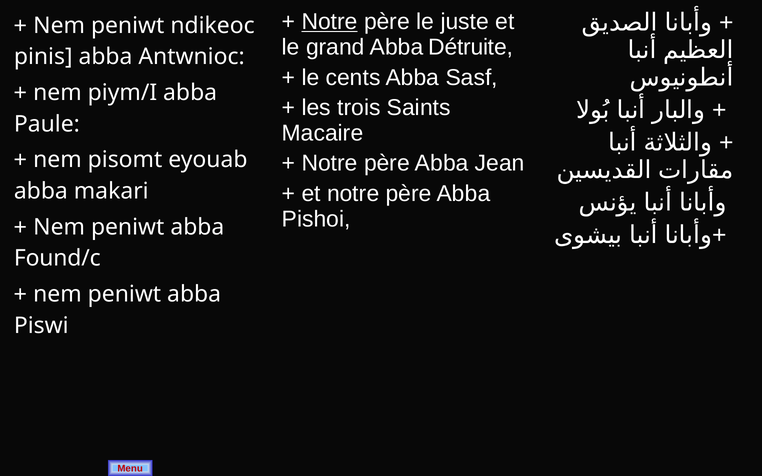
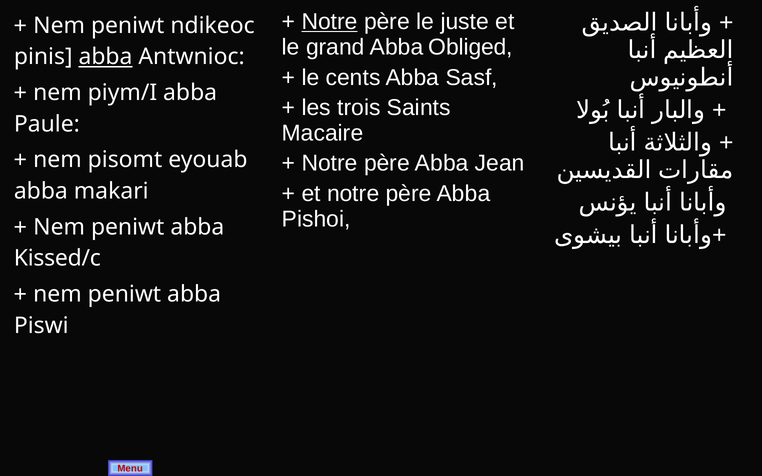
Détruite: Détruite -> Obliged
abba at (105, 57) underline: none -> present
Found/c: Found/c -> Kissed/c
